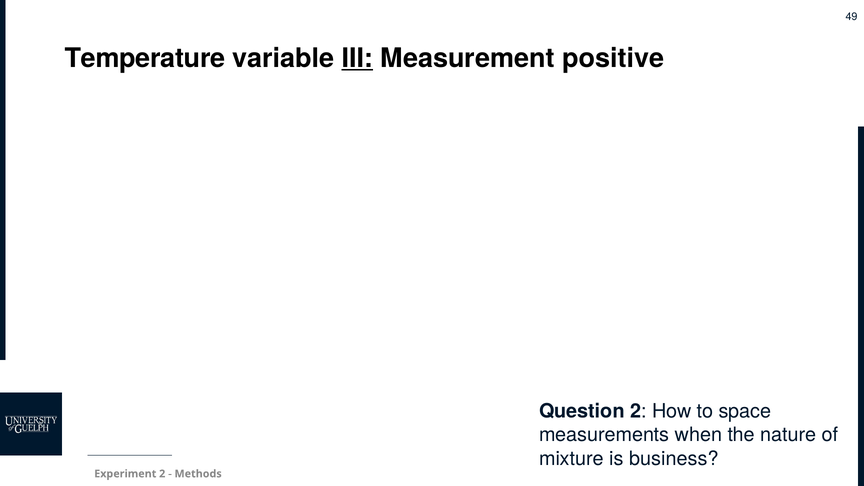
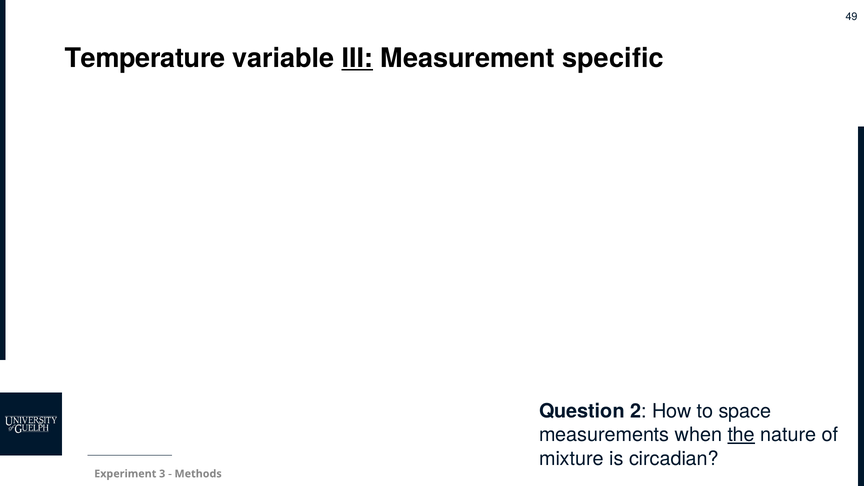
positive: positive -> specific
the underline: none -> present
business: business -> circadian
Experiment 2: 2 -> 3
